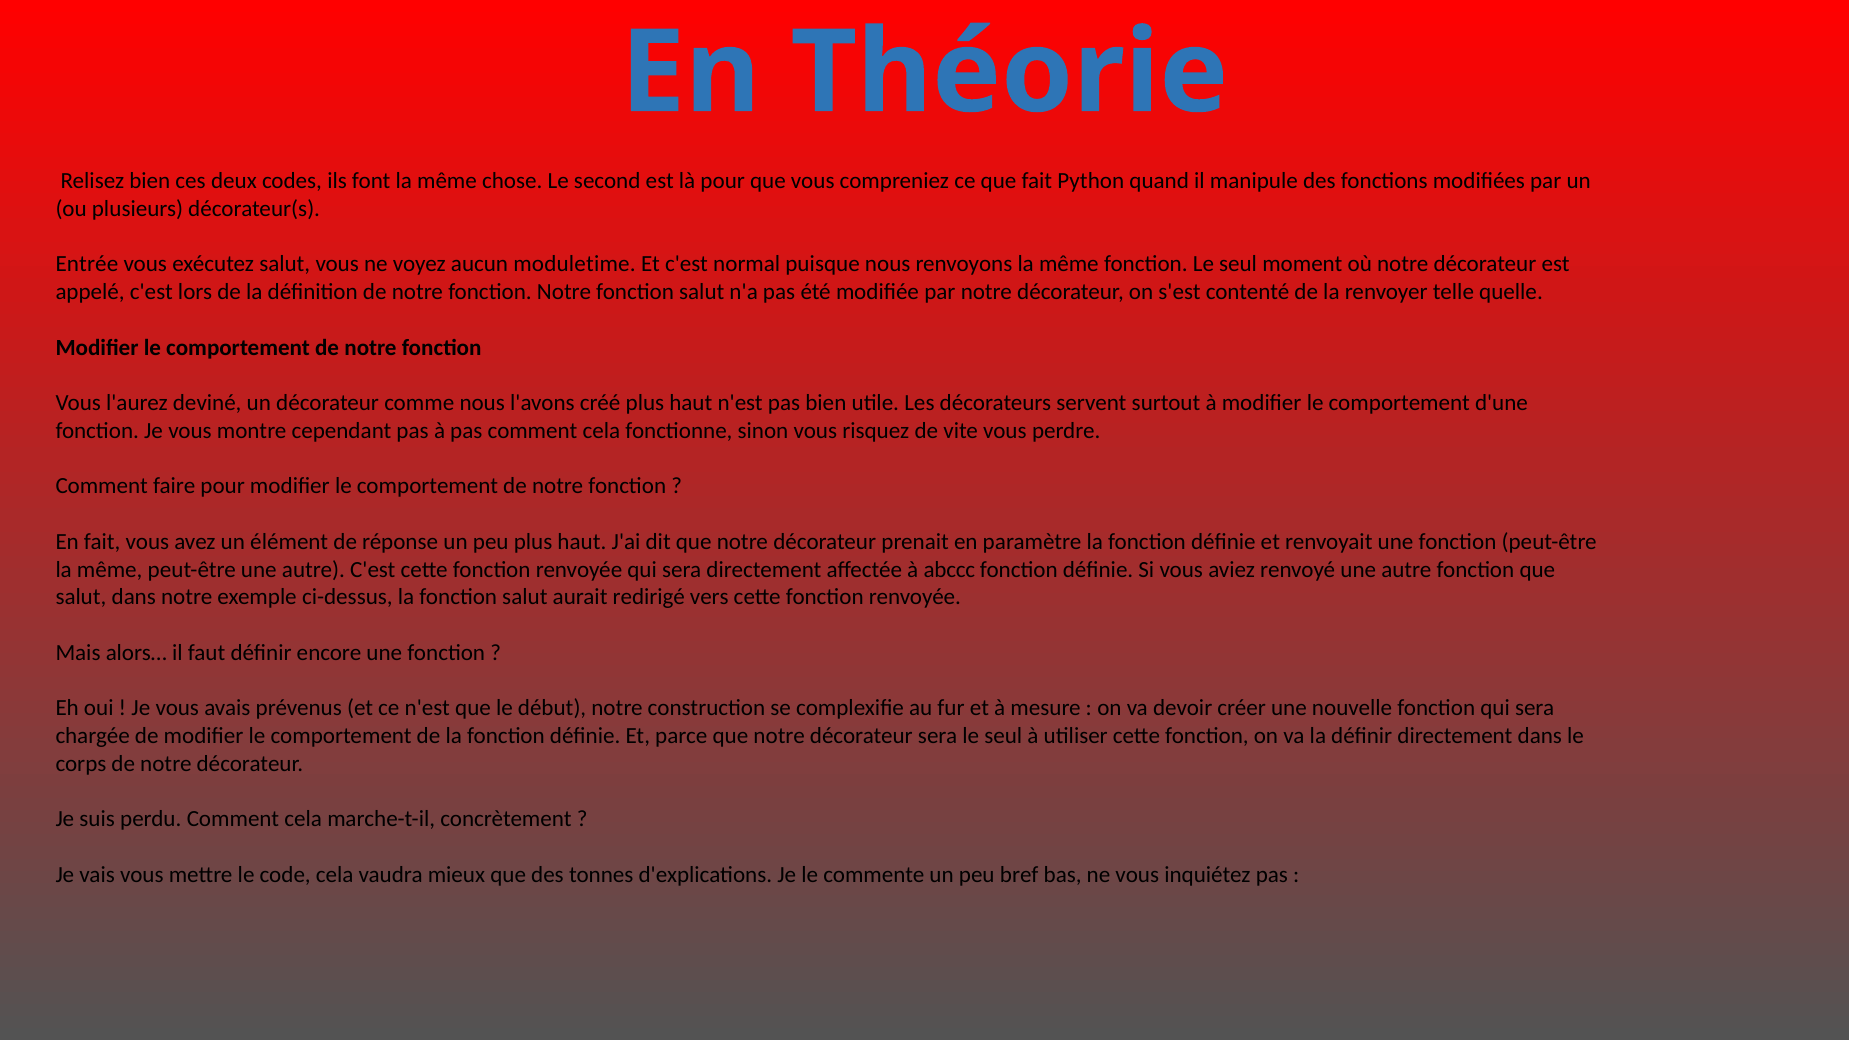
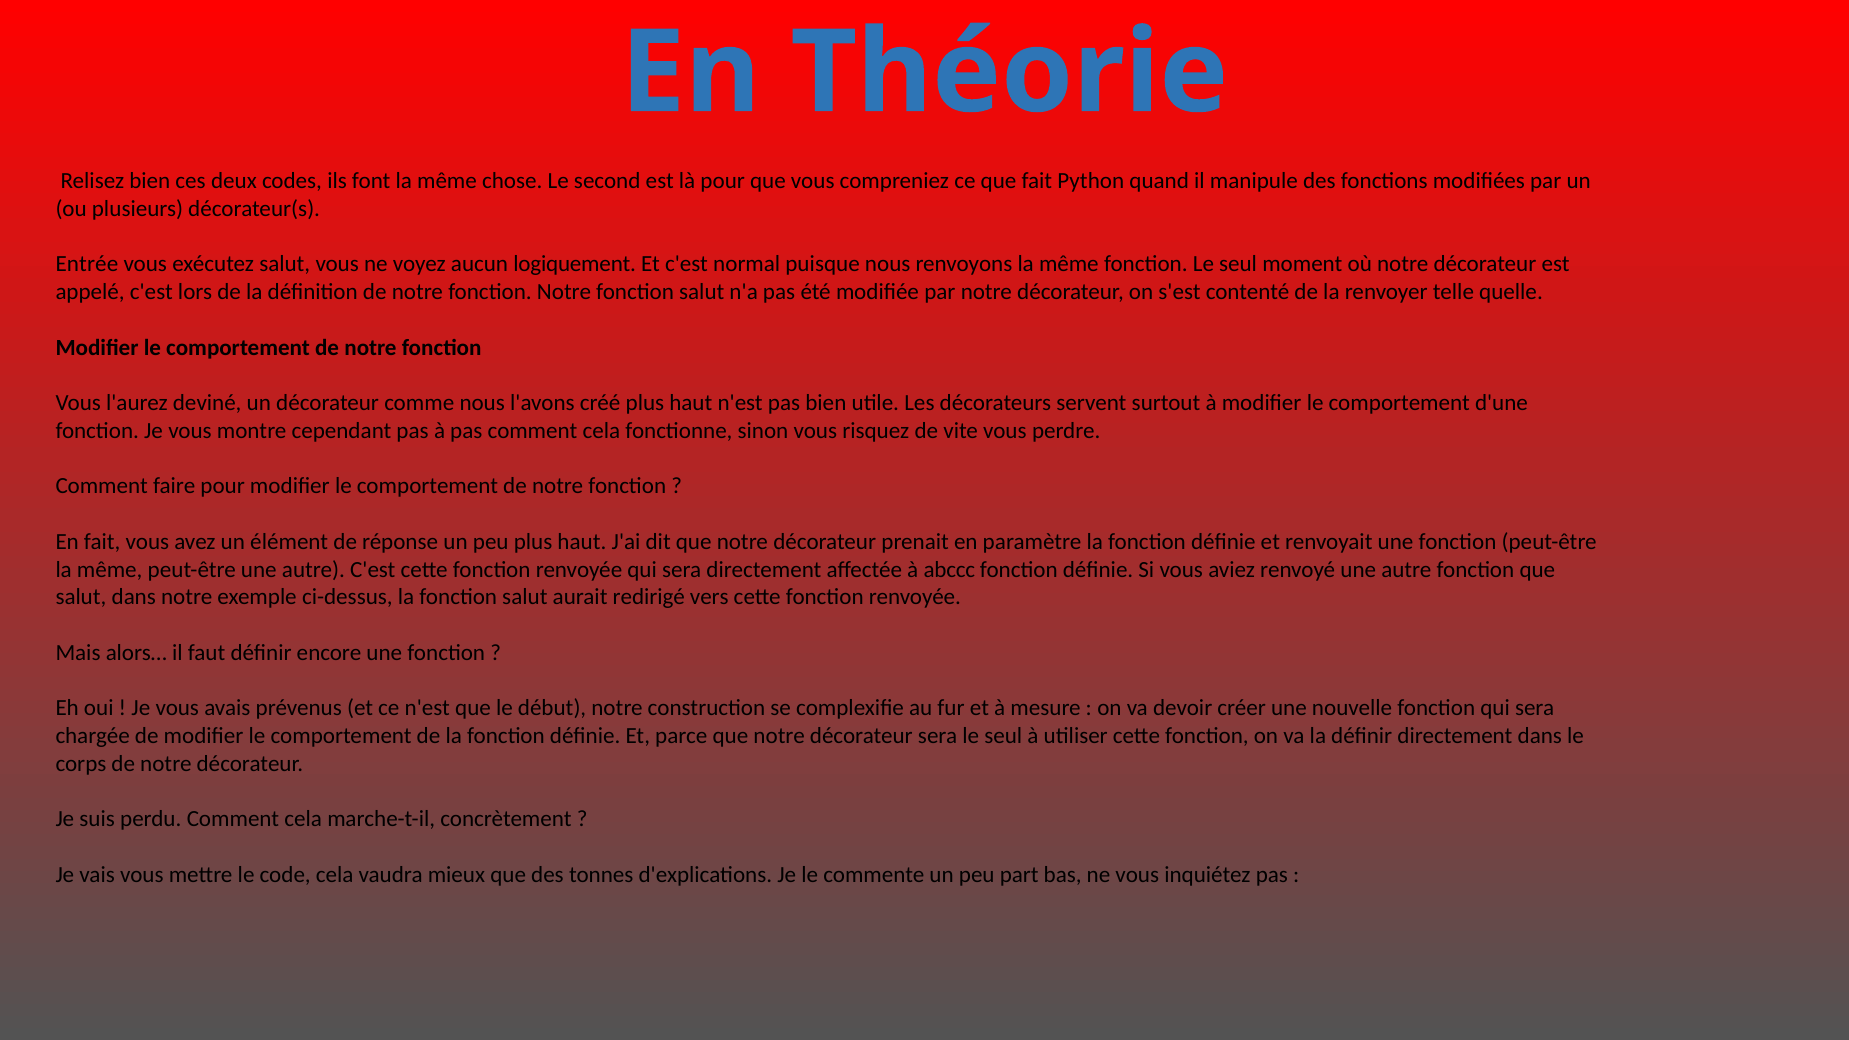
moduletime: moduletime -> logiquement
bref: bref -> part
